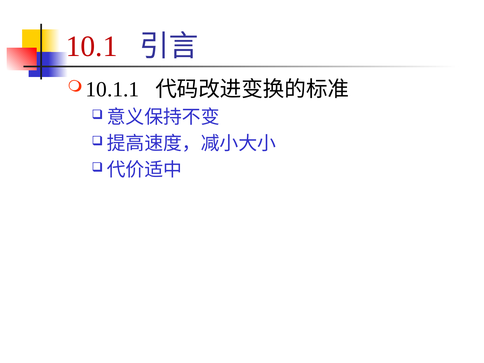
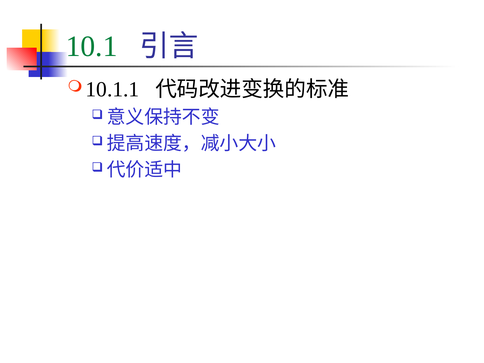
10.1 colour: red -> green
